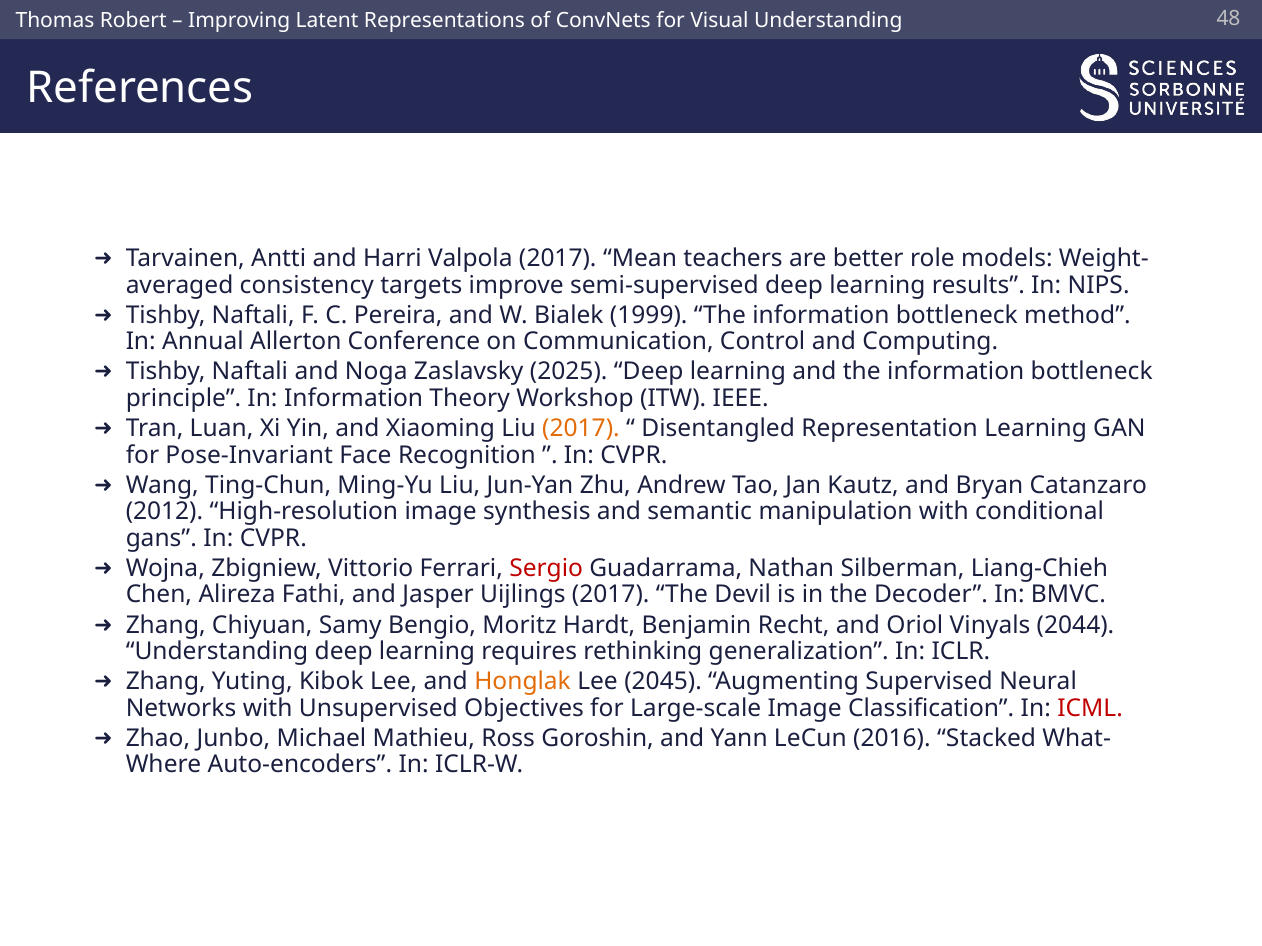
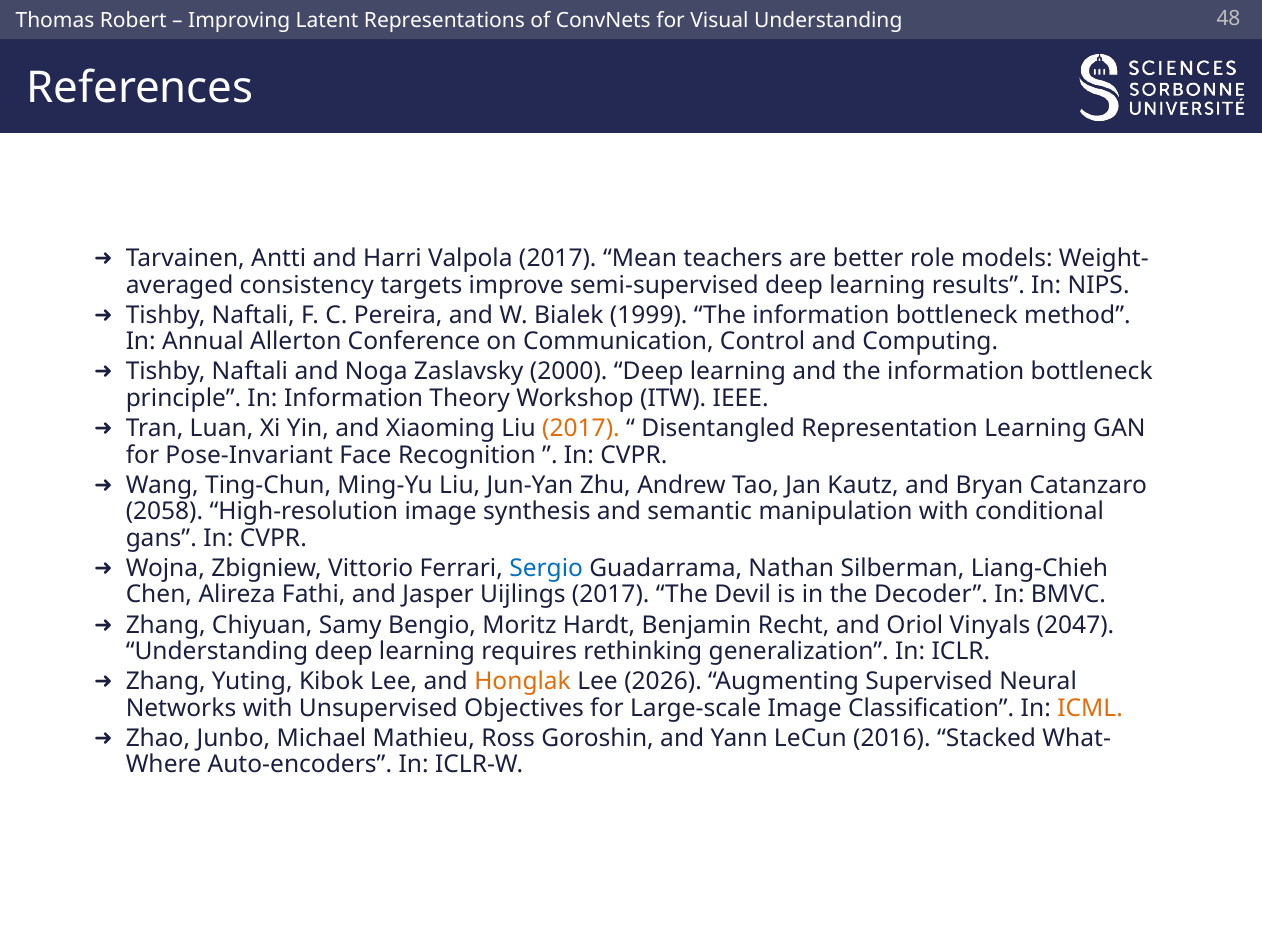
2025: 2025 -> 2000
2012: 2012 -> 2058
Sergio colour: red -> blue
2044: 2044 -> 2047
2045: 2045 -> 2026
ICML colour: red -> orange
